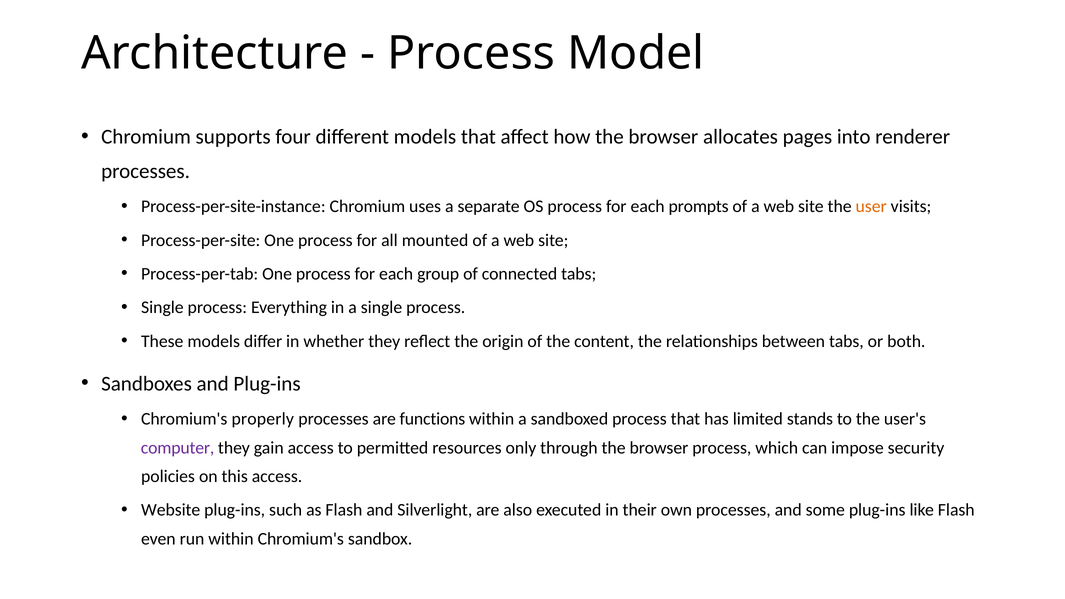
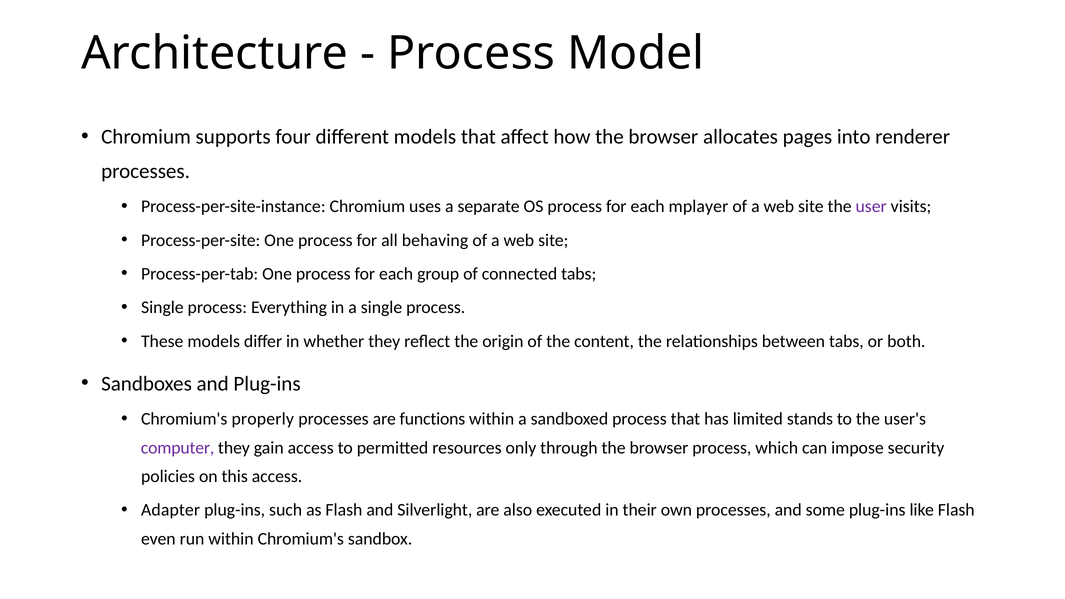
prompts: prompts -> mplayer
user colour: orange -> purple
mounted: mounted -> behaving
Website: Website -> Adapter
